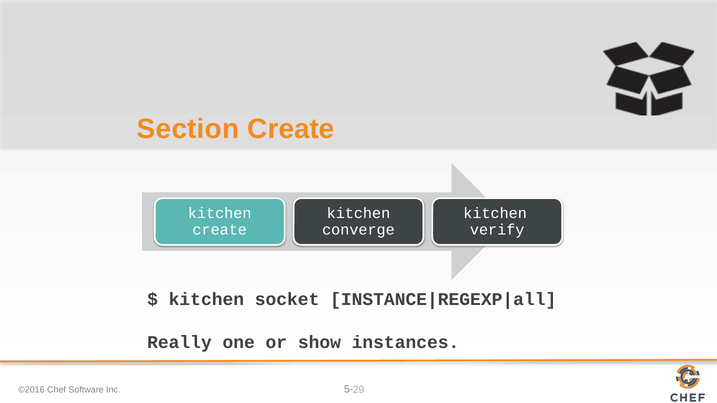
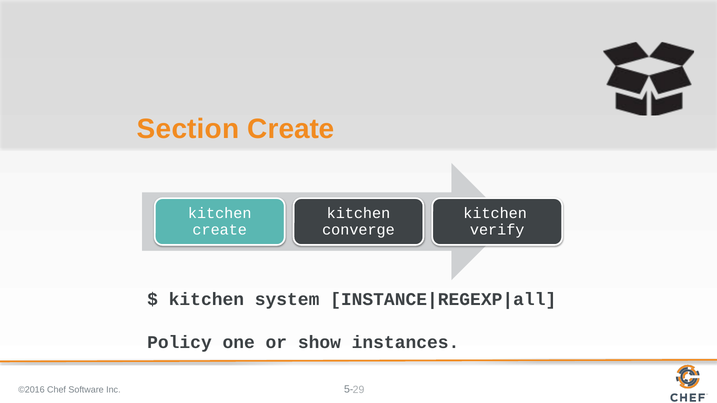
socket: socket -> system
Really: Really -> Policy
